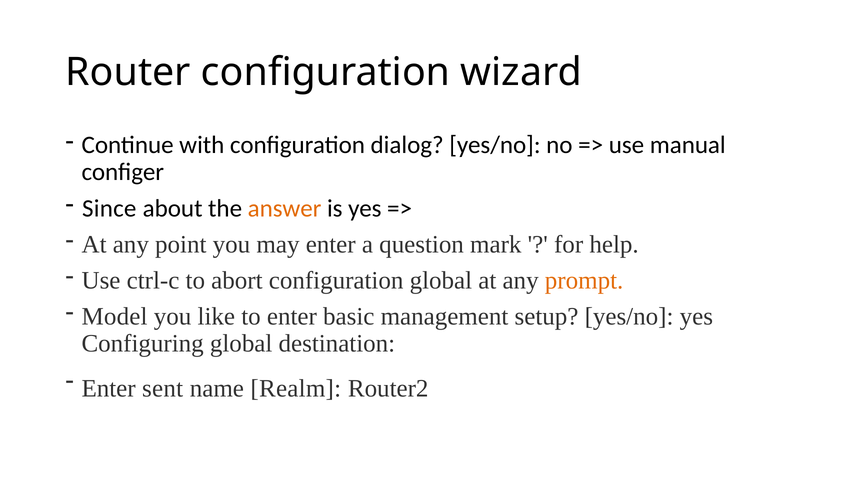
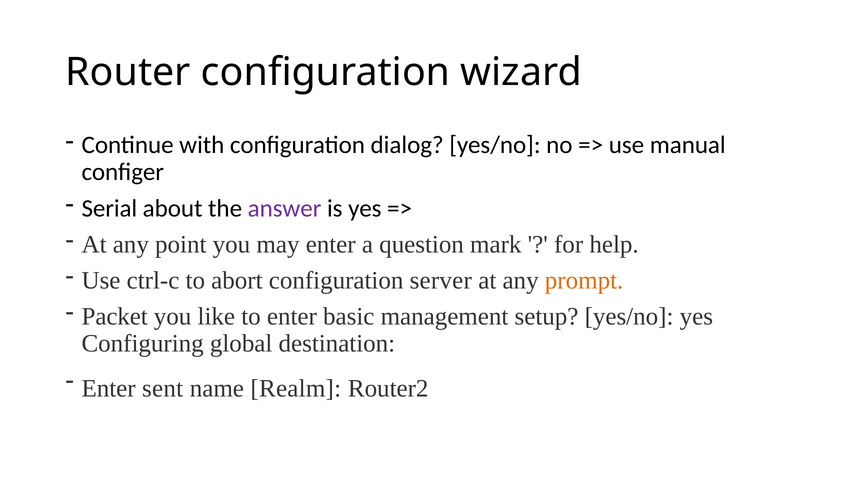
Since: Since -> Serial
answer colour: orange -> purple
configuration global: global -> server
Model: Model -> Packet
